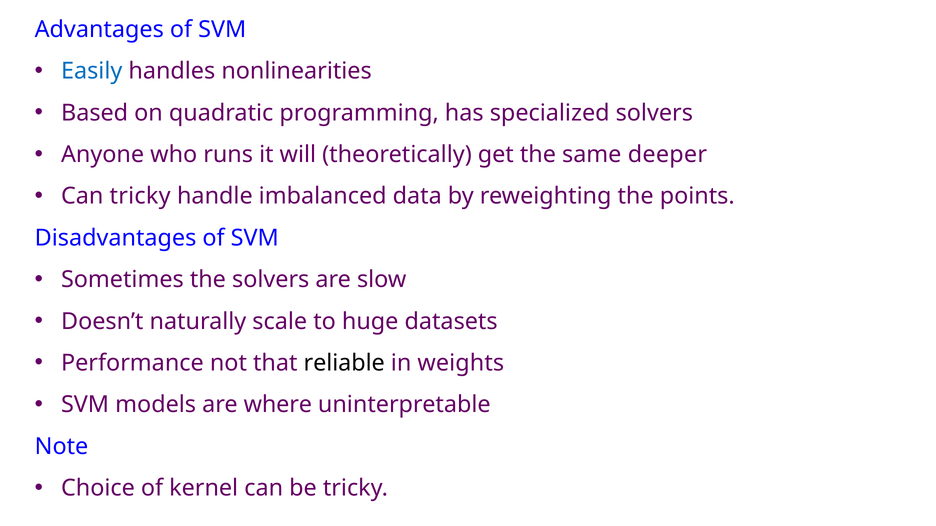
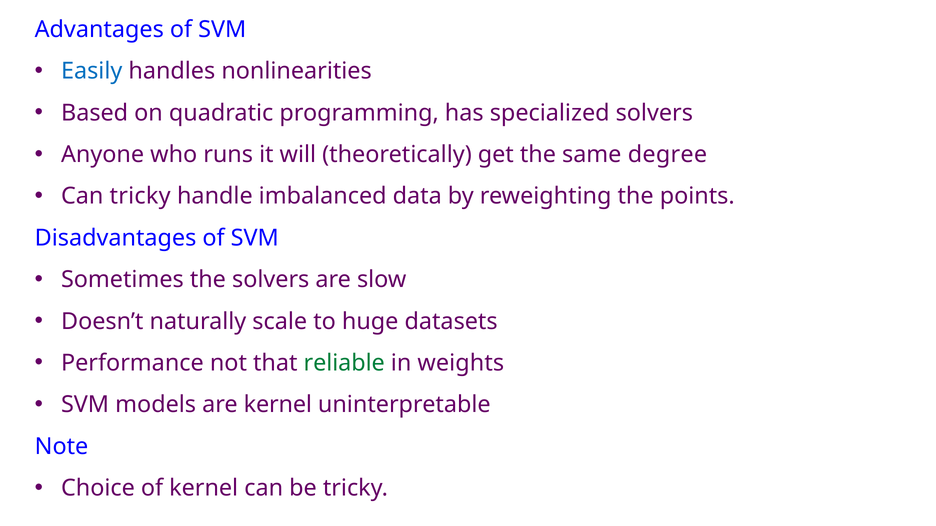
deeper: deeper -> degree
reliable colour: black -> green
are where: where -> kernel
